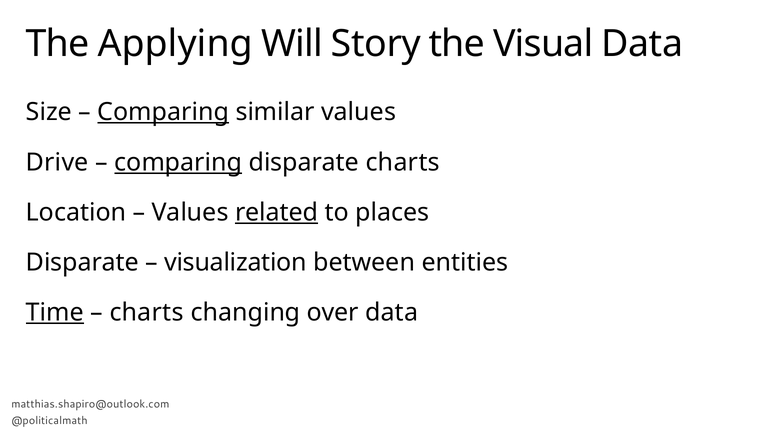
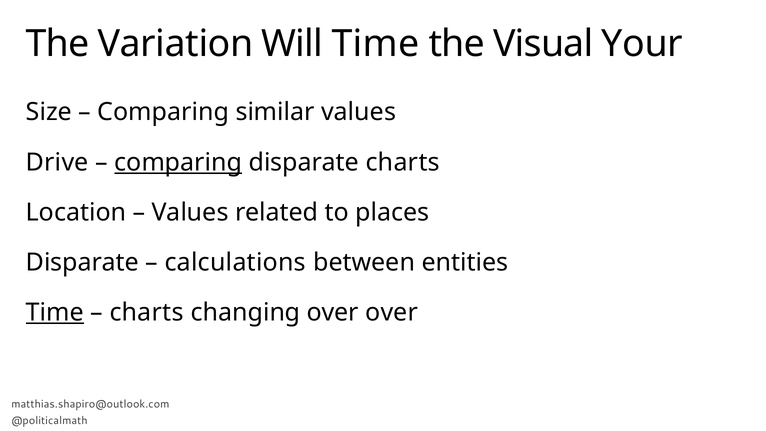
Applying: Applying -> Variation
Will Story: Story -> Time
Visual Data: Data -> Your
Comparing at (163, 112) underline: present -> none
related underline: present -> none
visualization: visualization -> calculations
over data: data -> over
